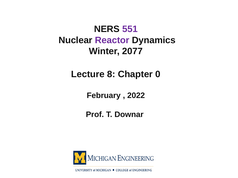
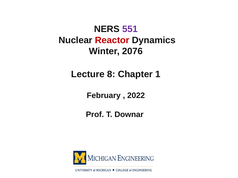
Reactor colour: purple -> red
2077: 2077 -> 2076
0: 0 -> 1
